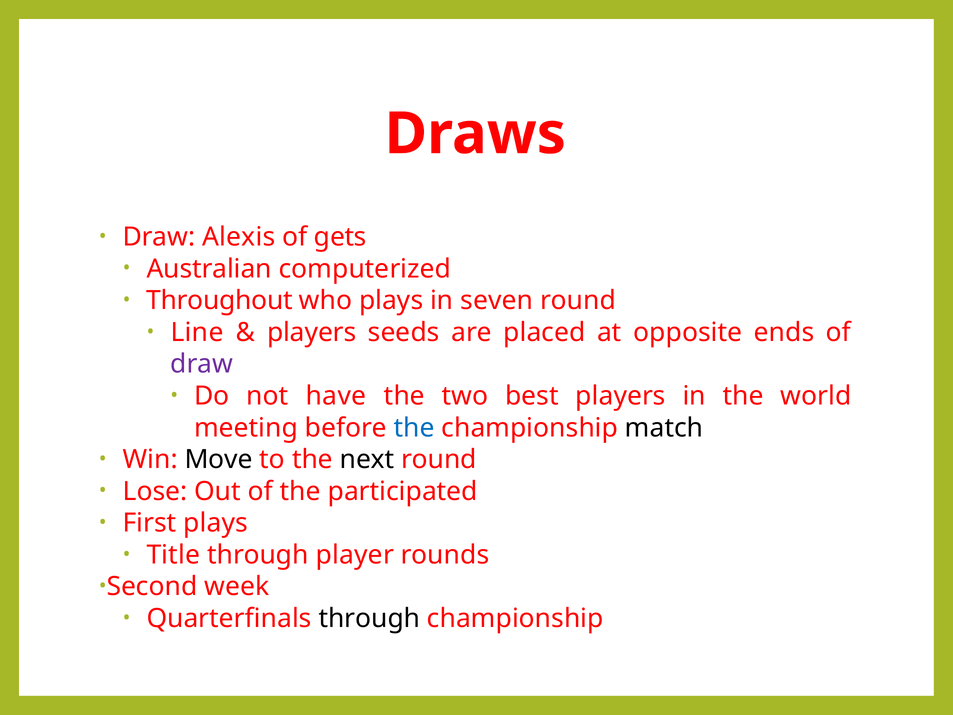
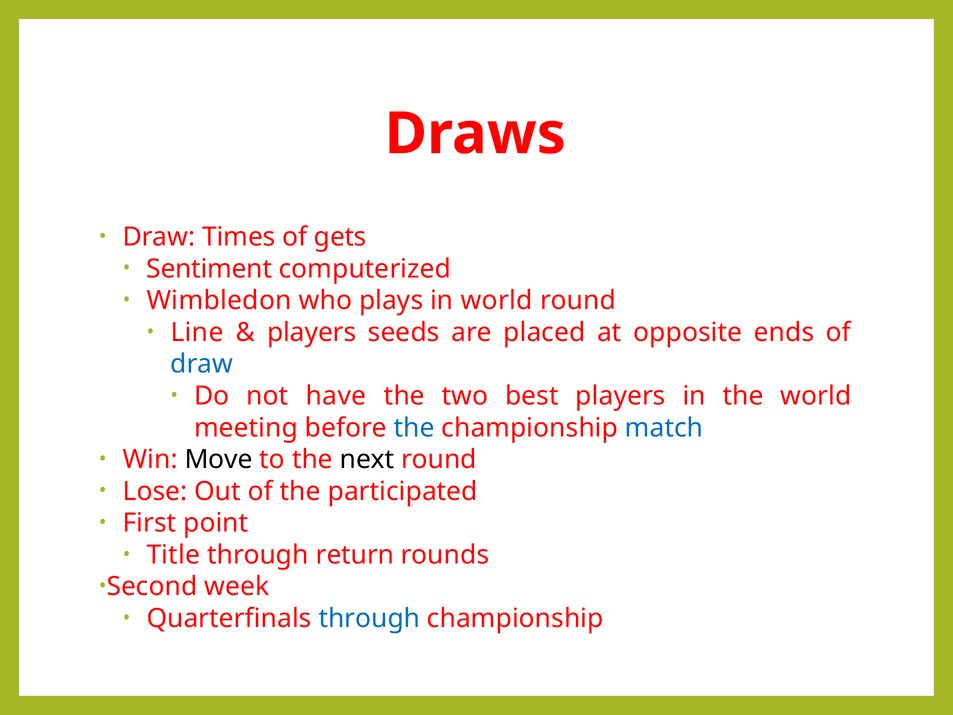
Alexis: Alexis -> Times
Australian: Australian -> Sentiment
Throughout: Throughout -> Wimbledon
in seven: seven -> world
draw at (202, 364) colour: purple -> blue
match colour: black -> blue
First plays: plays -> point
player: player -> return
through at (369, 618) colour: black -> blue
